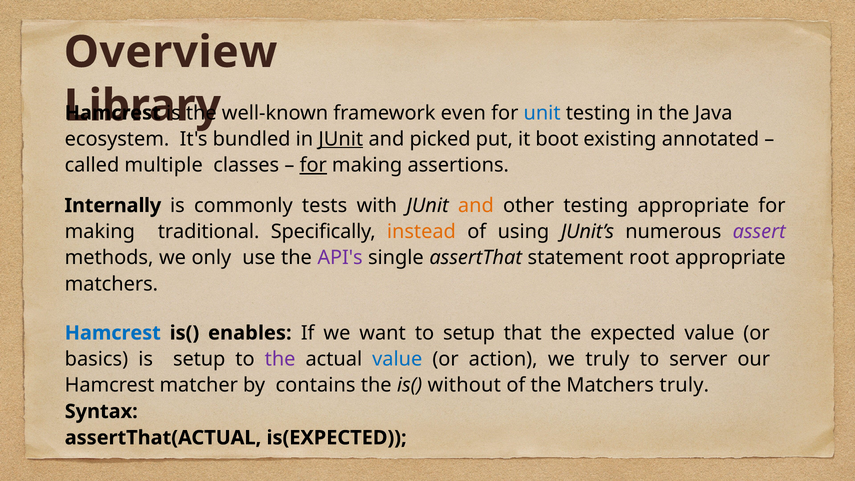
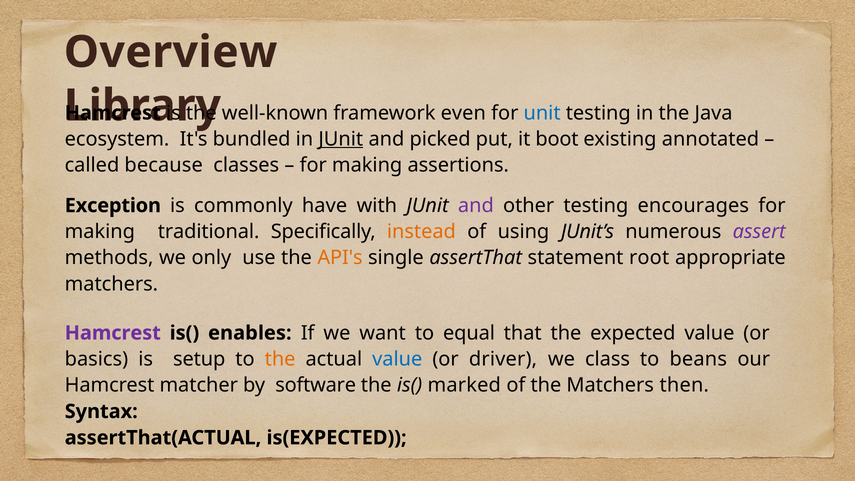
multiple: multiple -> because
for at (313, 165) underline: present -> none
Internally: Internally -> Exception
tests: tests -> have
and at (476, 206) colour: orange -> purple
testing appropriate: appropriate -> encourages
API's colour: purple -> orange
Hamcrest at (113, 333) colour: blue -> purple
to setup: setup -> equal
the at (280, 359) colour: purple -> orange
action: action -> driver
we truly: truly -> class
server: server -> beans
contains: contains -> software
without: without -> marked
Matchers truly: truly -> then
